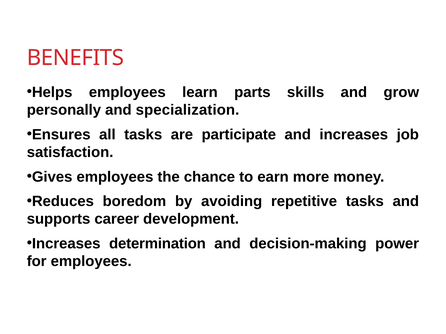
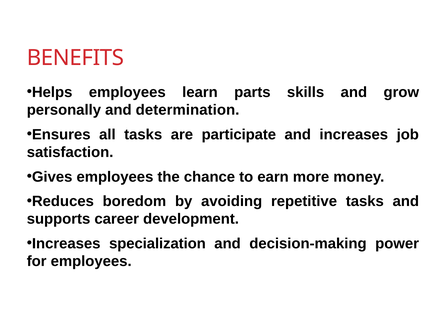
specialization: specialization -> determination
determination: determination -> specialization
